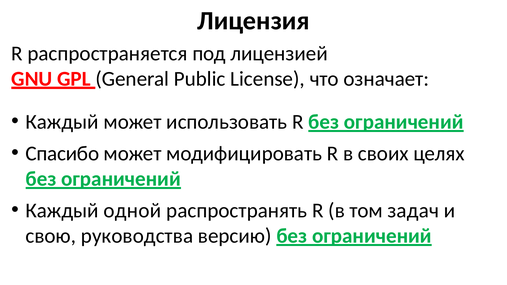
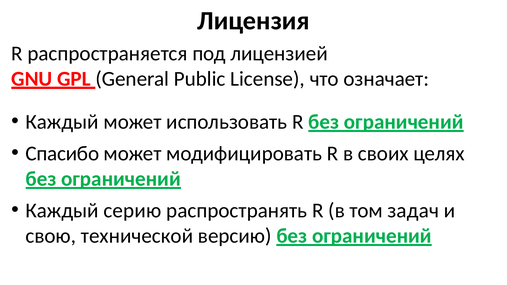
одной: одной -> серию
руководства: руководства -> технической
